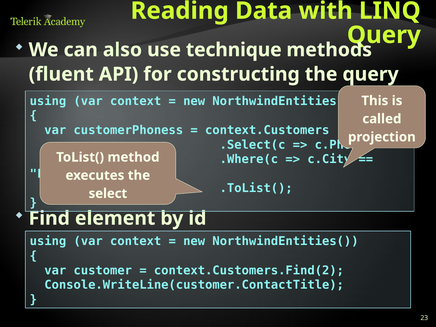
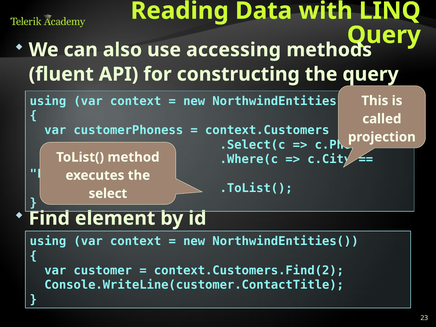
technique: technique -> accessing
